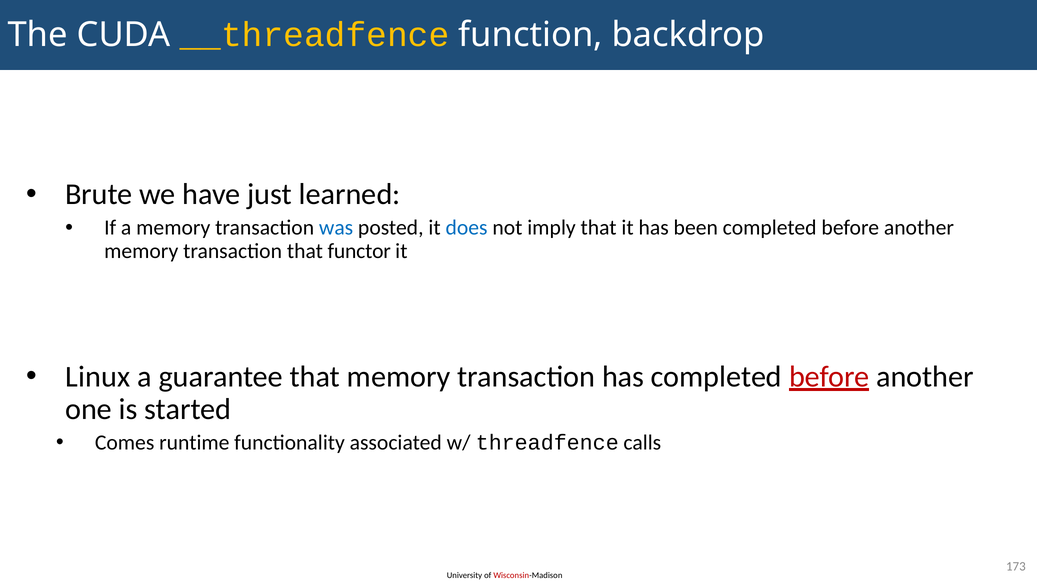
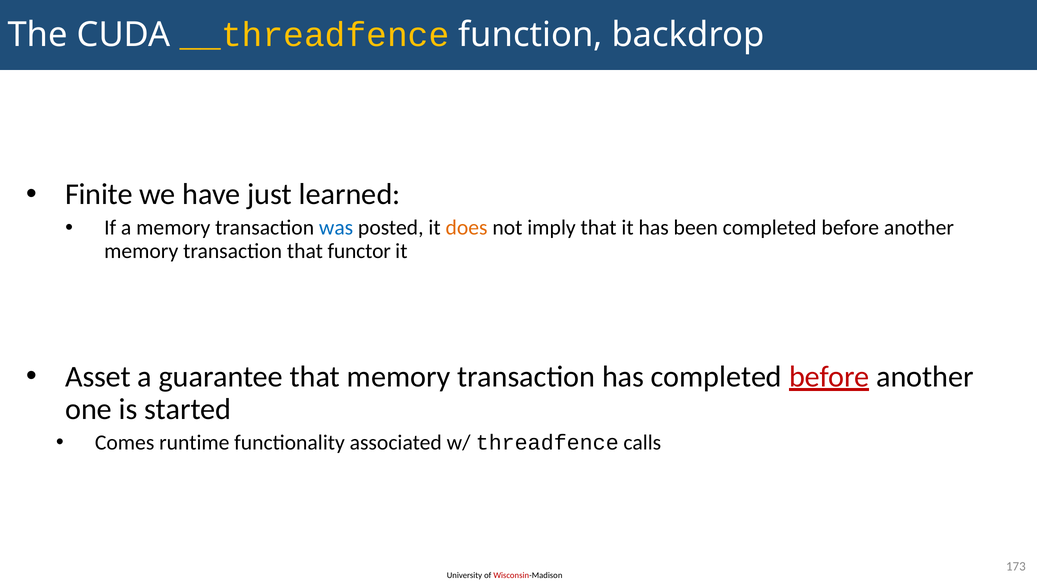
Brute: Brute -> Finite
does colour: blue -> orange
Linux: Linux -> Asset
